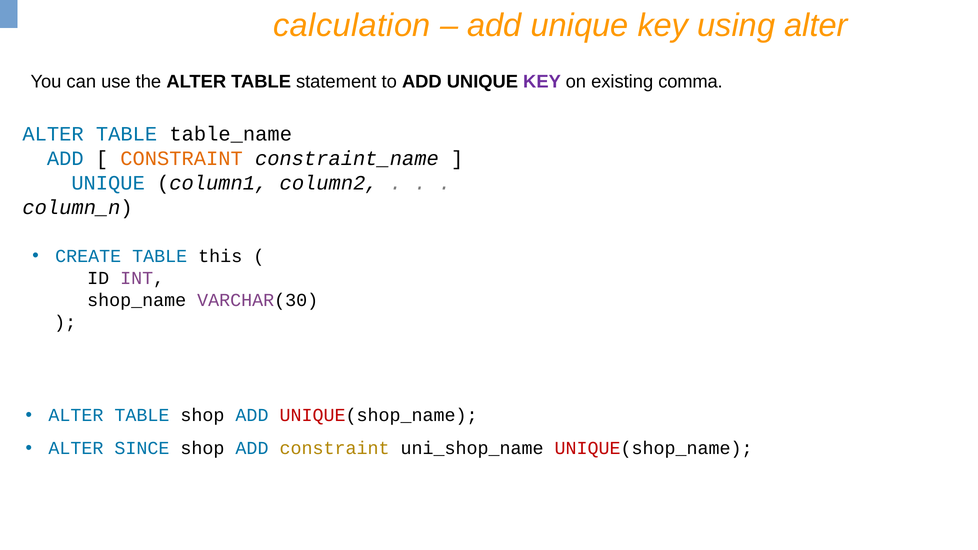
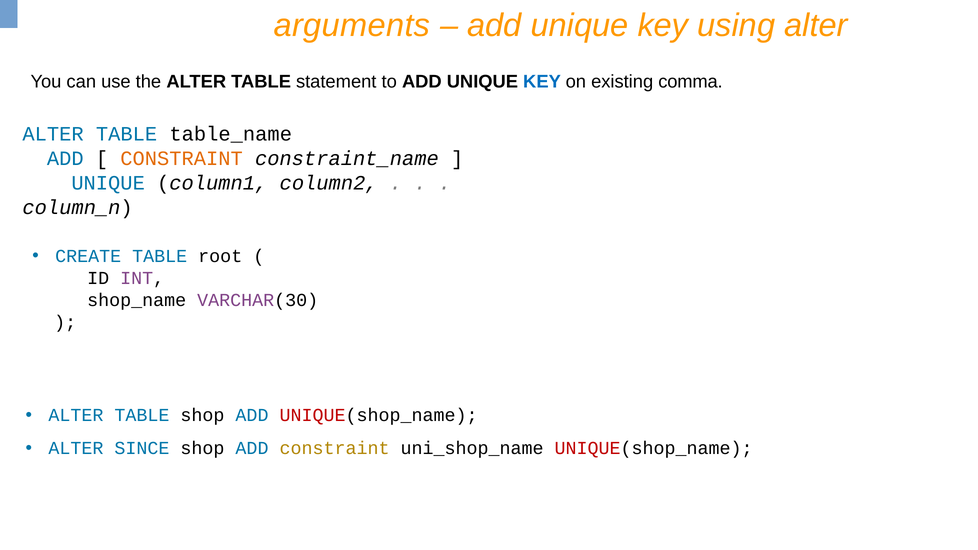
calculation: calculation -> arguments
KEY at (542, 81) colour: purple -> blue
this: this -> root
